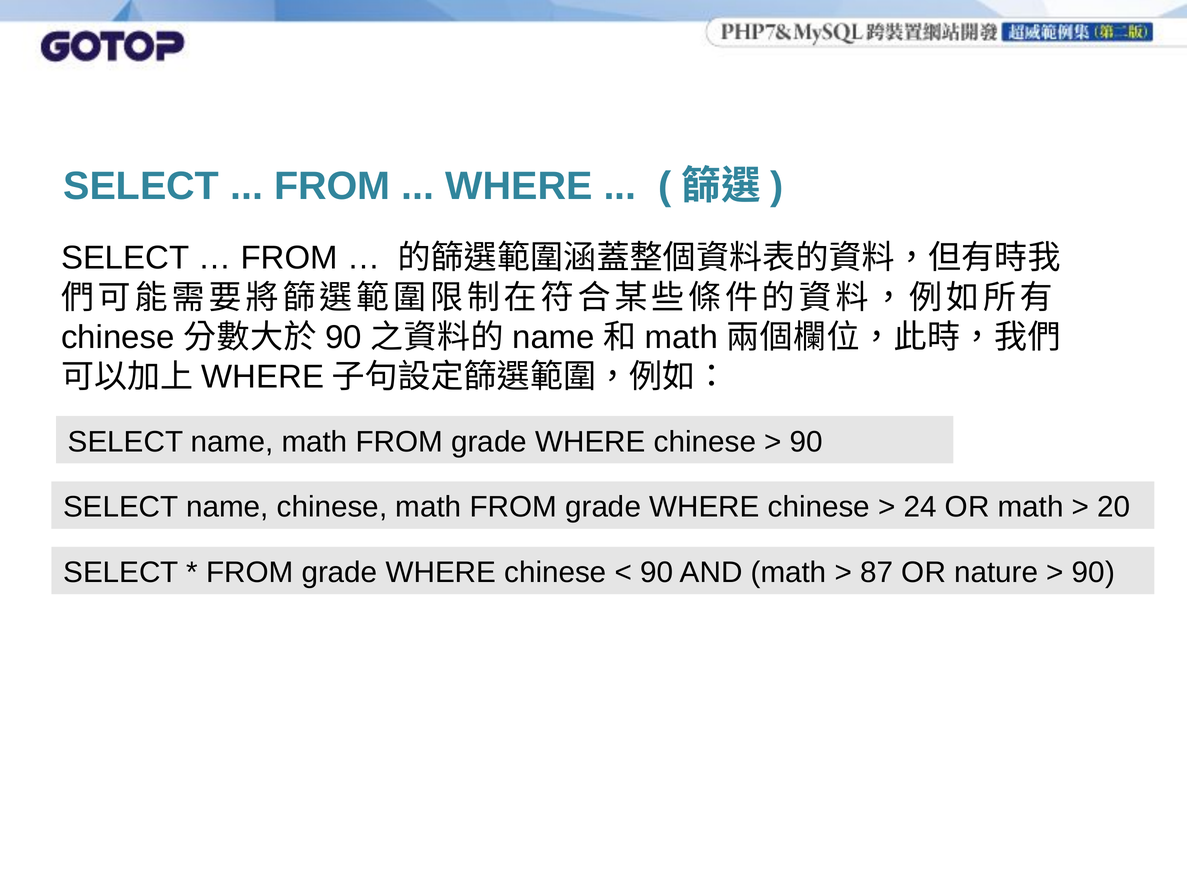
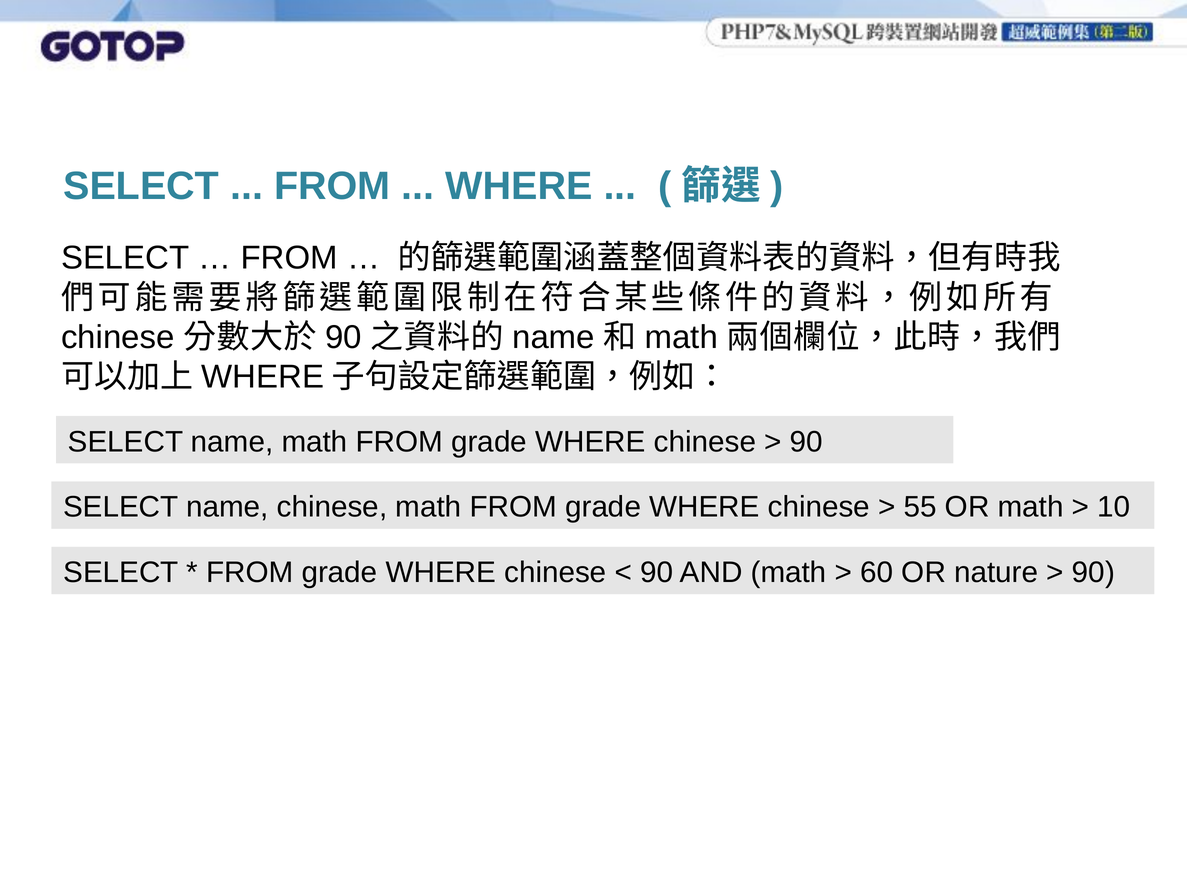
24: 24 -> 55
20: 20 -> 10
87: 87 -> 60
